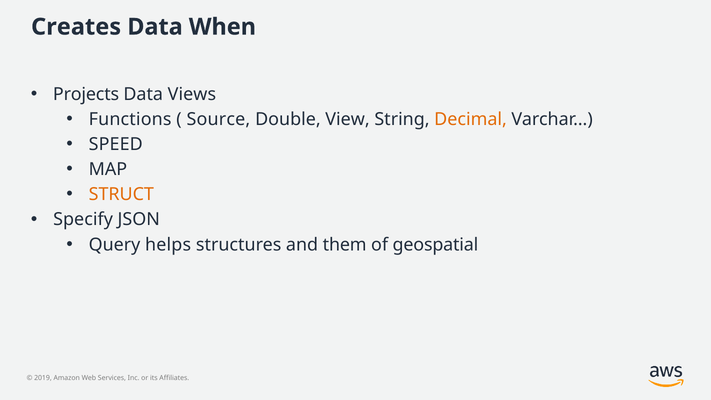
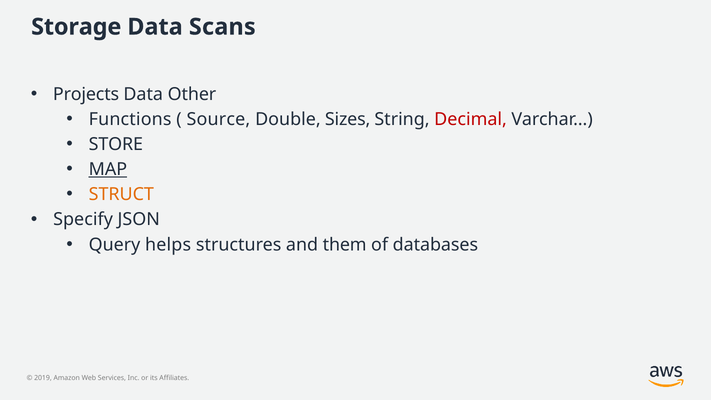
Creates: Creates -> Storage
When: When -> Scans
Views: Views -> Other
View: View -> Sizes
Decimal colour: orange -> red
SPEED: SPEED -> STORE
MAP underline: none -> present
geospatial: geospatial -> databases
